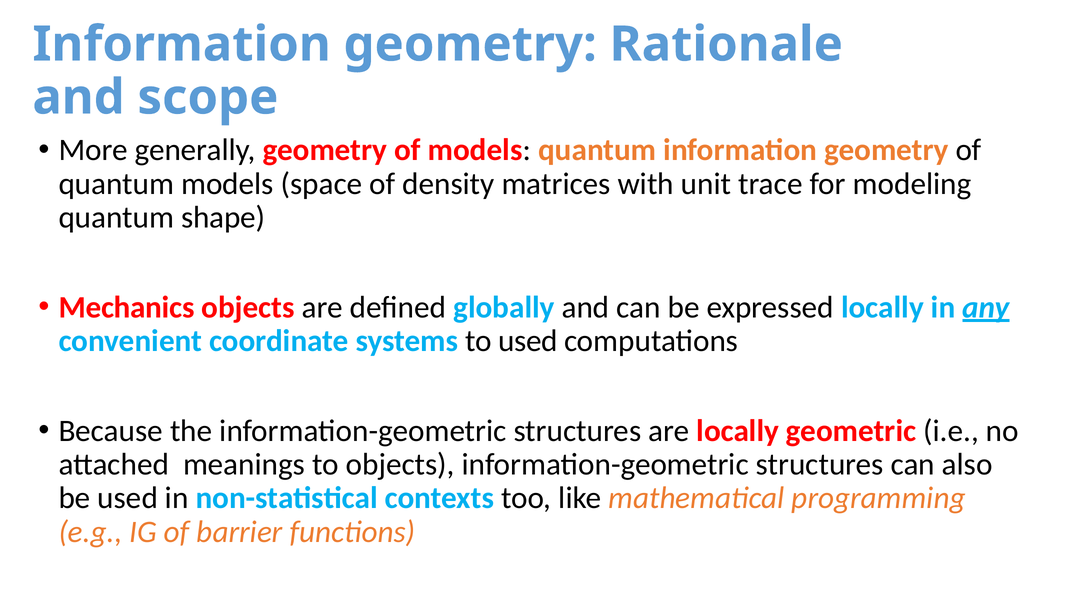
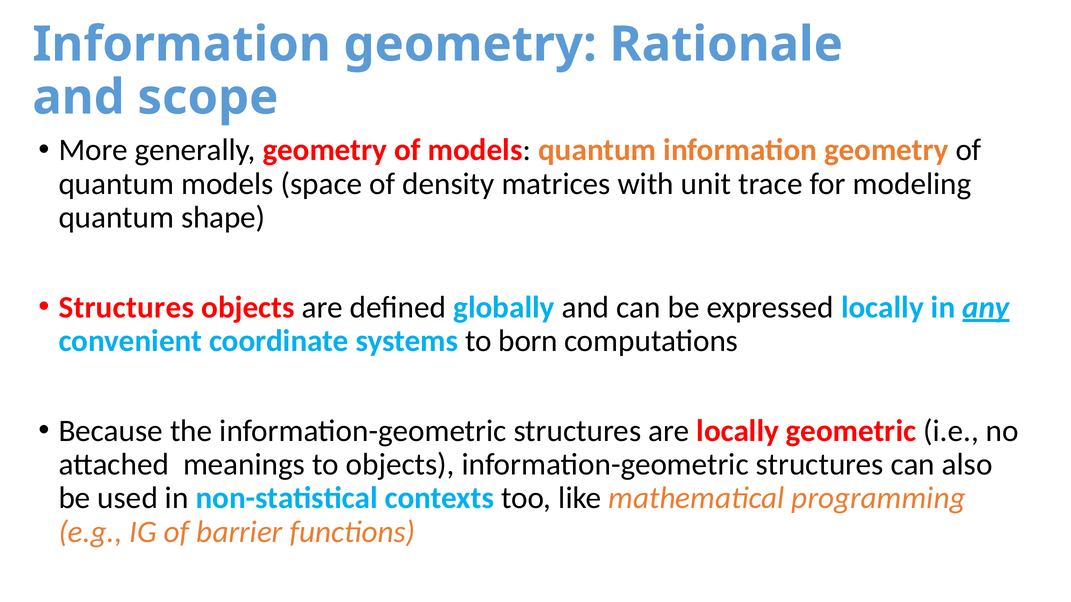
Mechanics at (127, 308): Mechanics -> Structures
to used: used -> born
